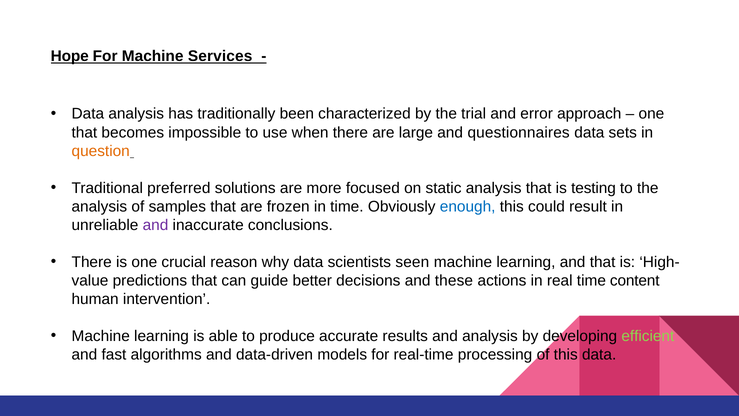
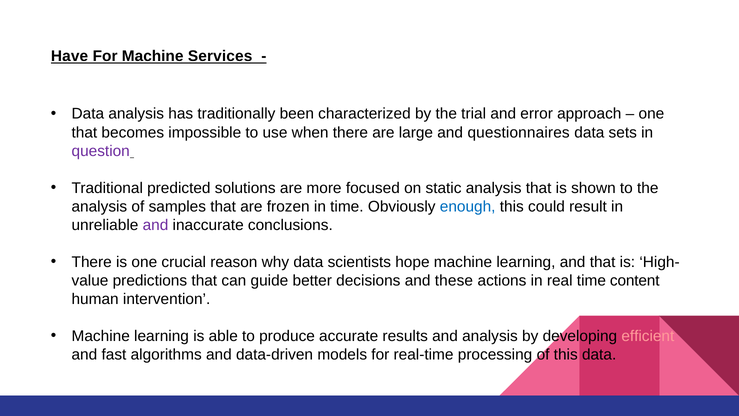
Hope: Hope -> Have
question colour: orange -> purple
preferred: preferred -> predicted
testing: testing -> shown
seen: seen -> hope
efficient colour: light green -> pink
